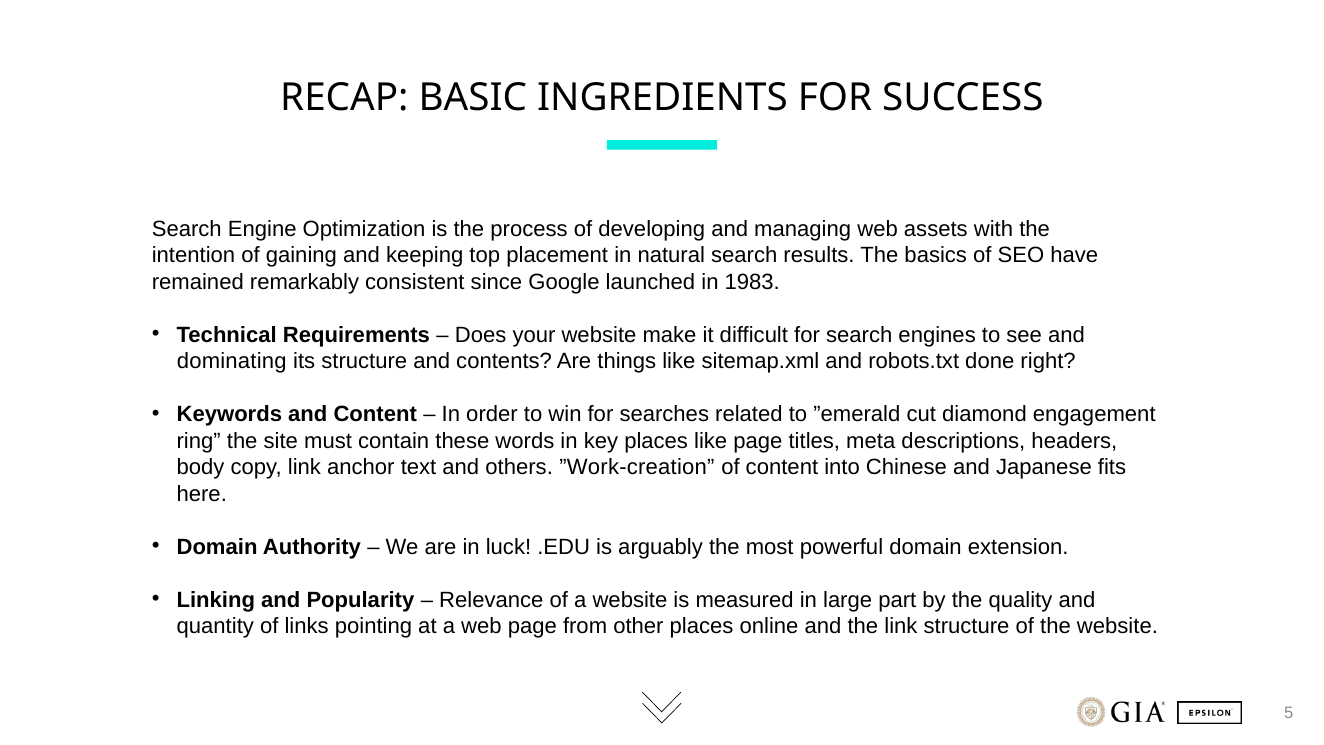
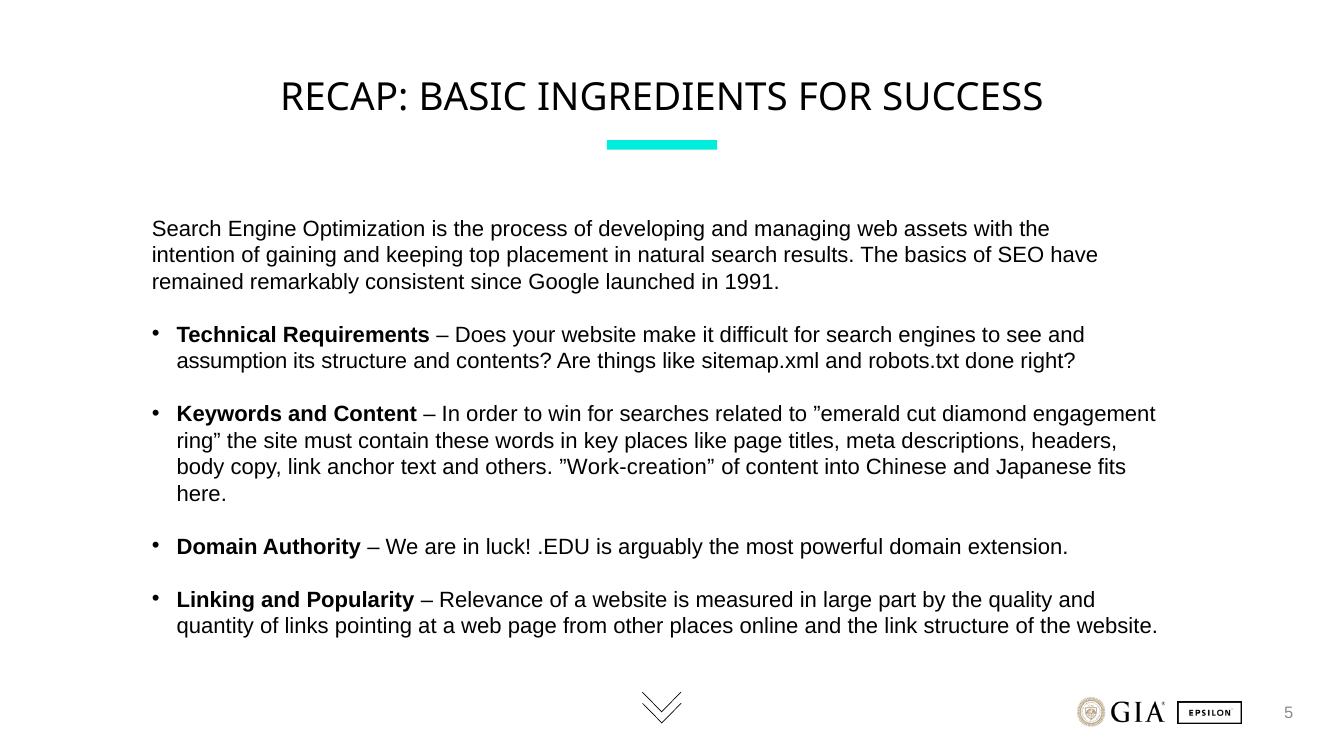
1983: 1983 -> 1991
dominating: dominating -> assumption
